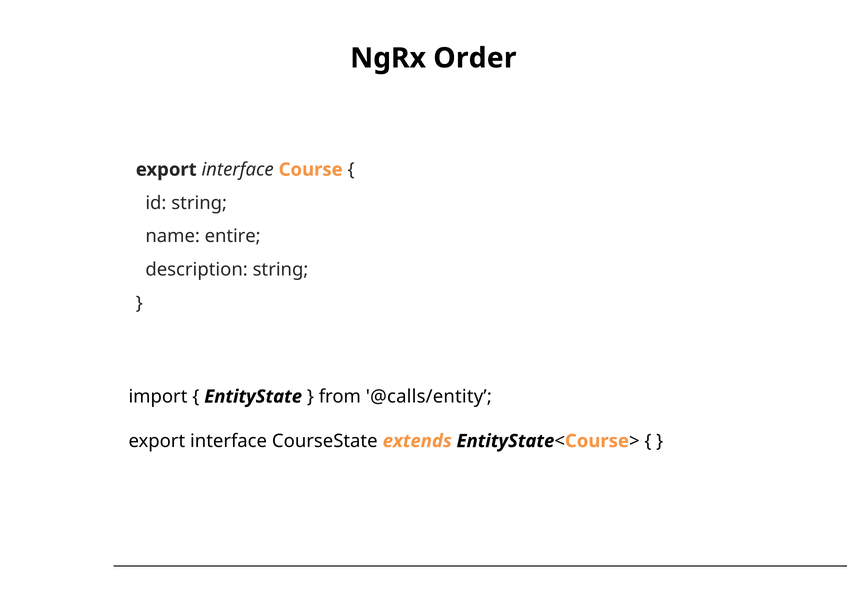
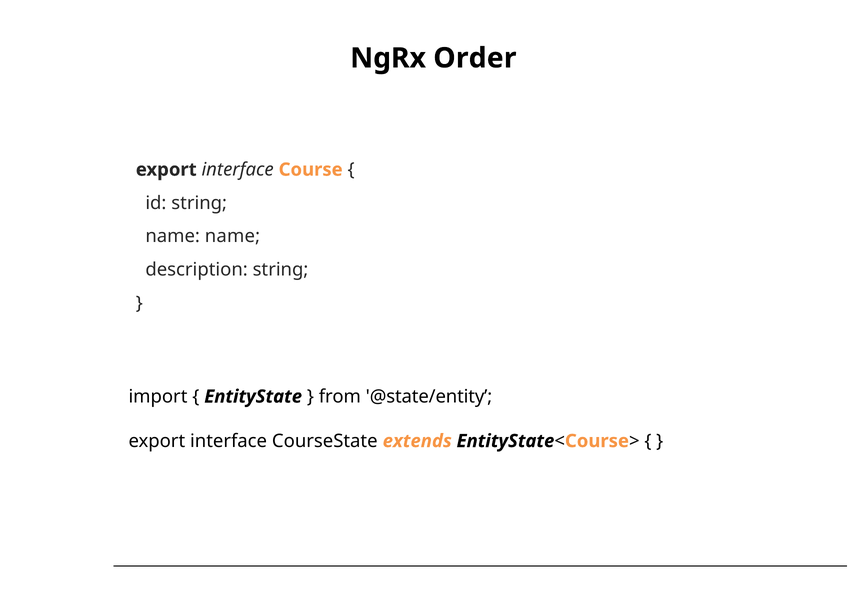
name entire: entire -> name
@calls/entity: @calls/entity -> @state/entity
